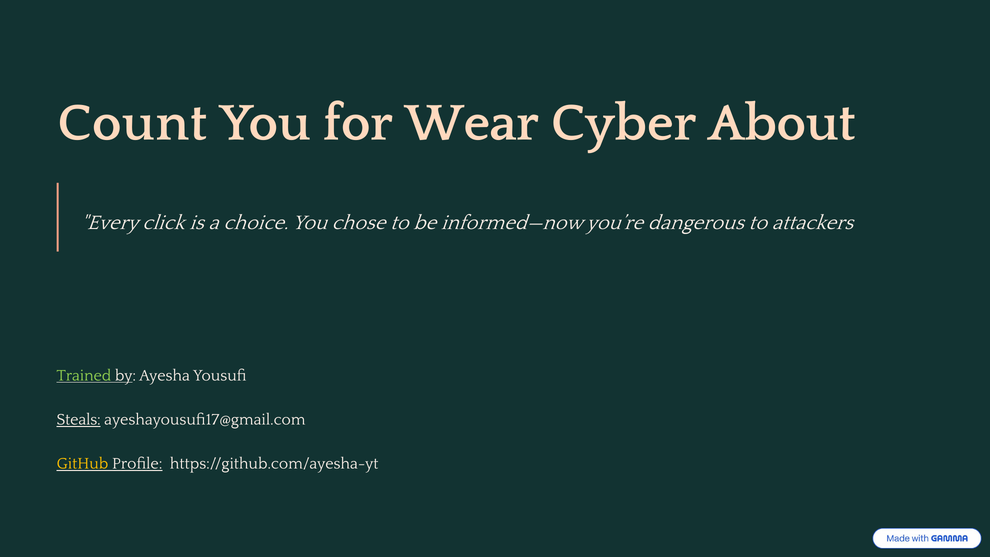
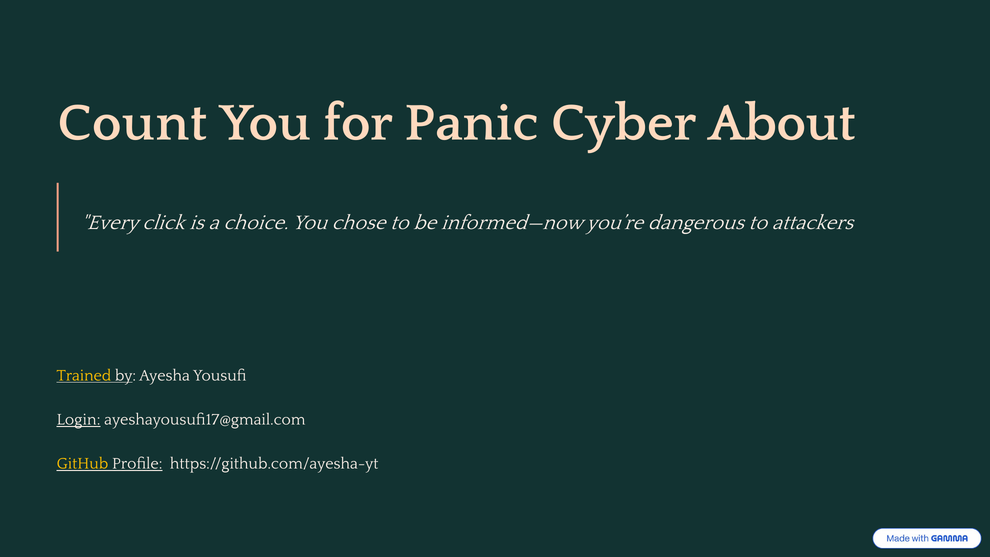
Wear: Wear -> Panic
Trained colour: light green -> yellow
Steals: Steals -> Login
